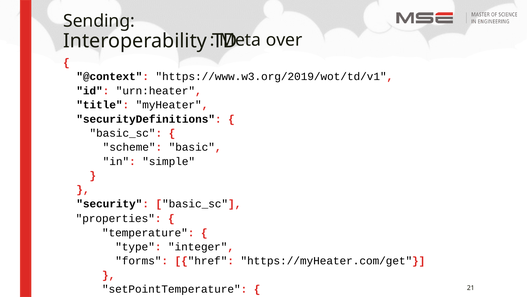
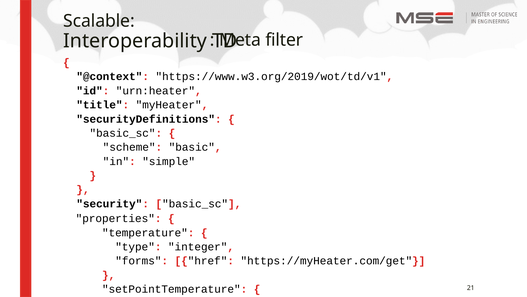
Sending: Sending -> Scalable
over: over -> filter
